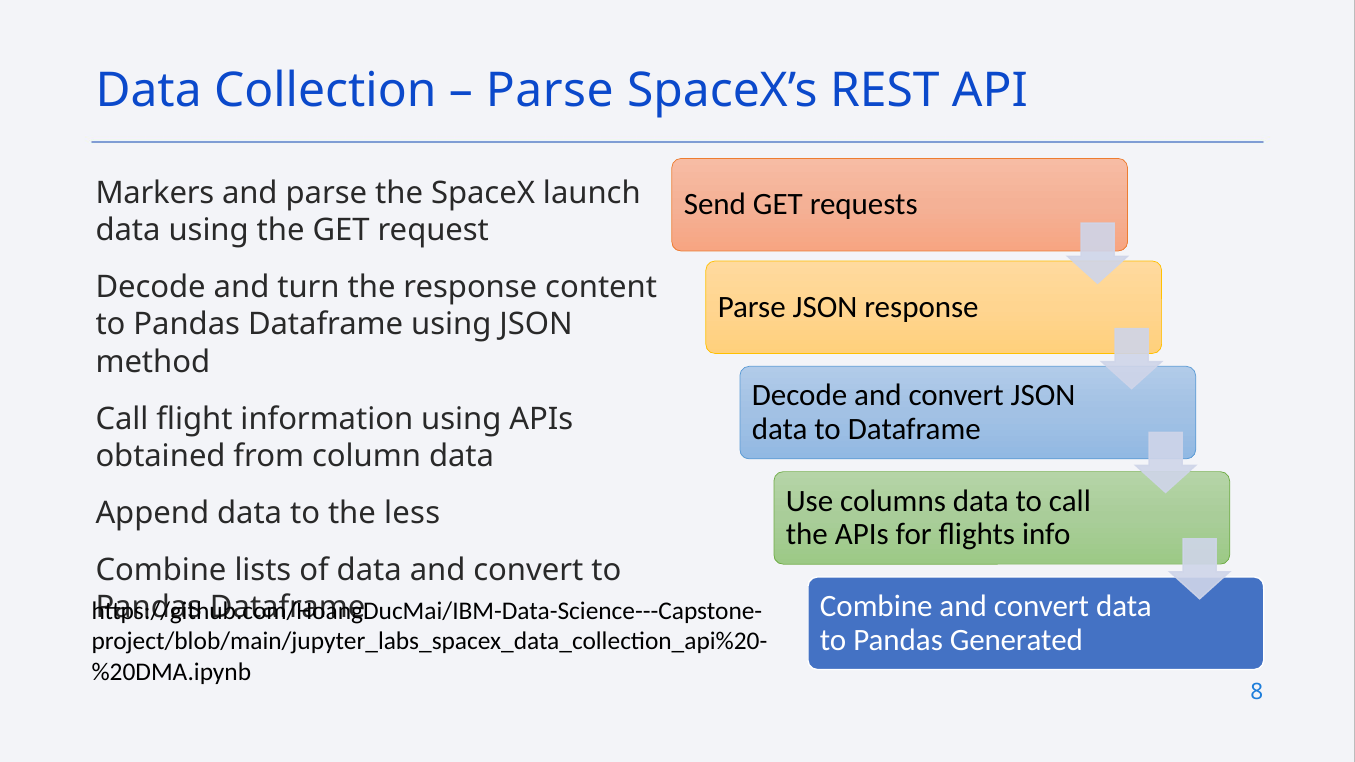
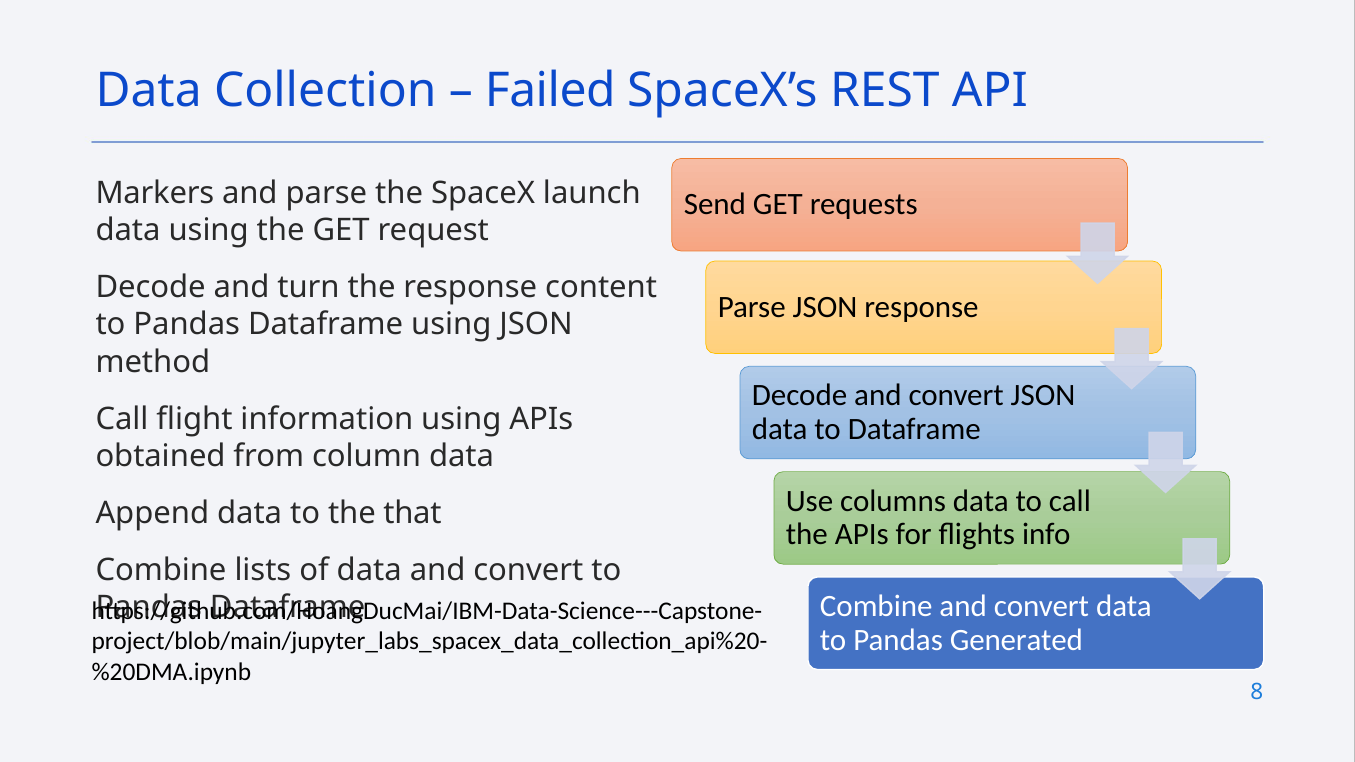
Parse at (550, 91): Parse -> Failed
less: less -> that
